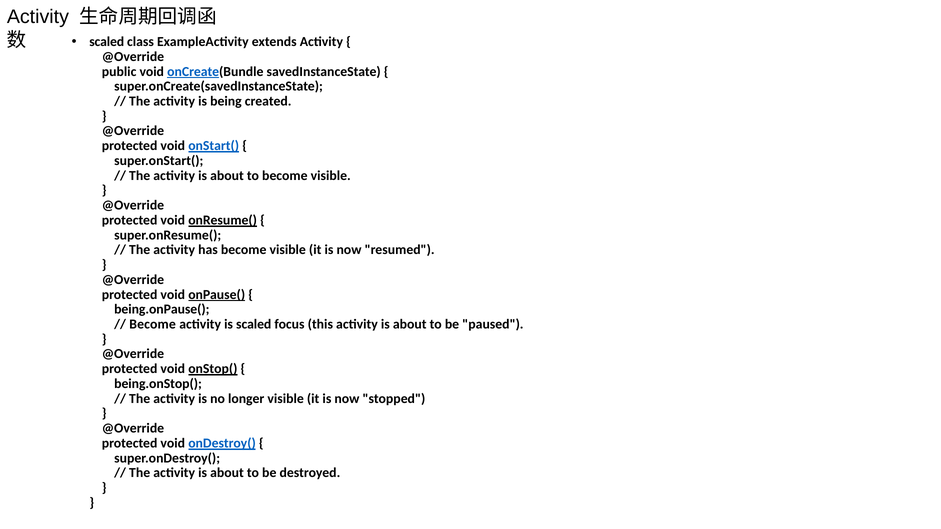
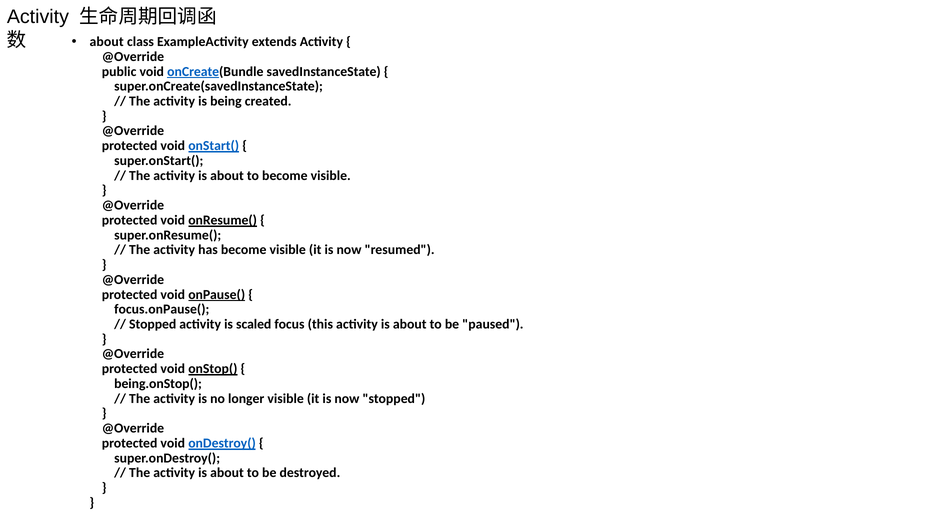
scaled at (107, 42): scaled -> about
being.onPause(: being.onPause( -> focus.onPause(
Become at (153, 324): Become -> Stopped
